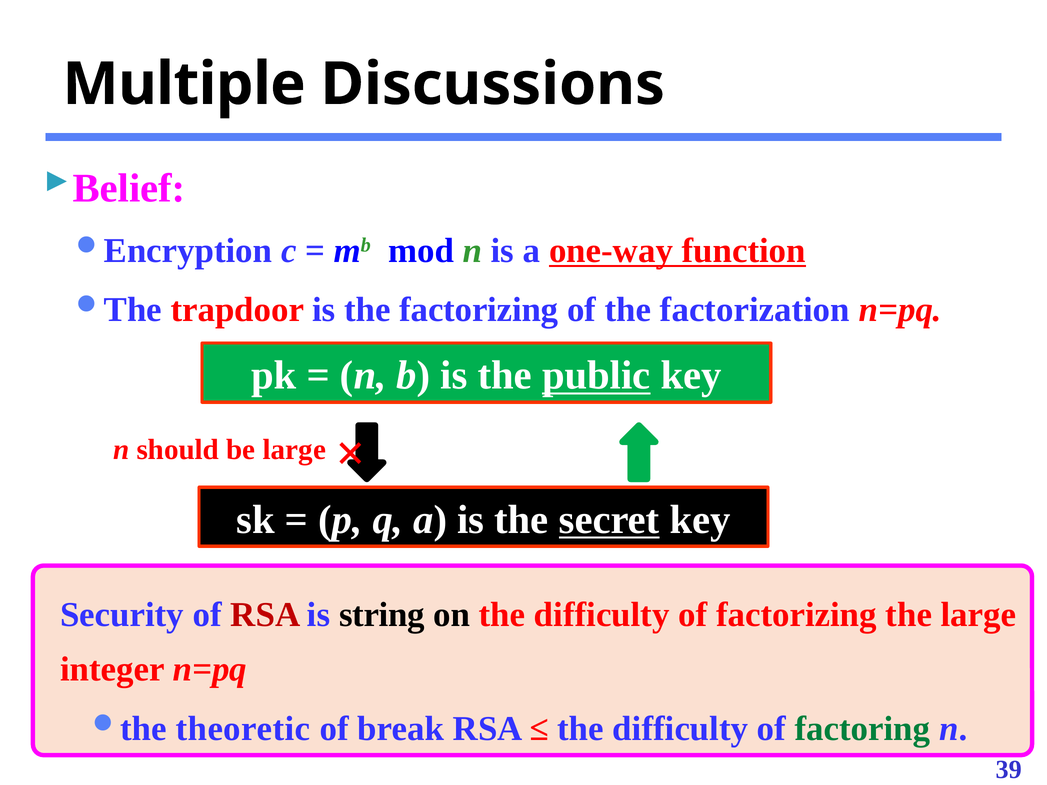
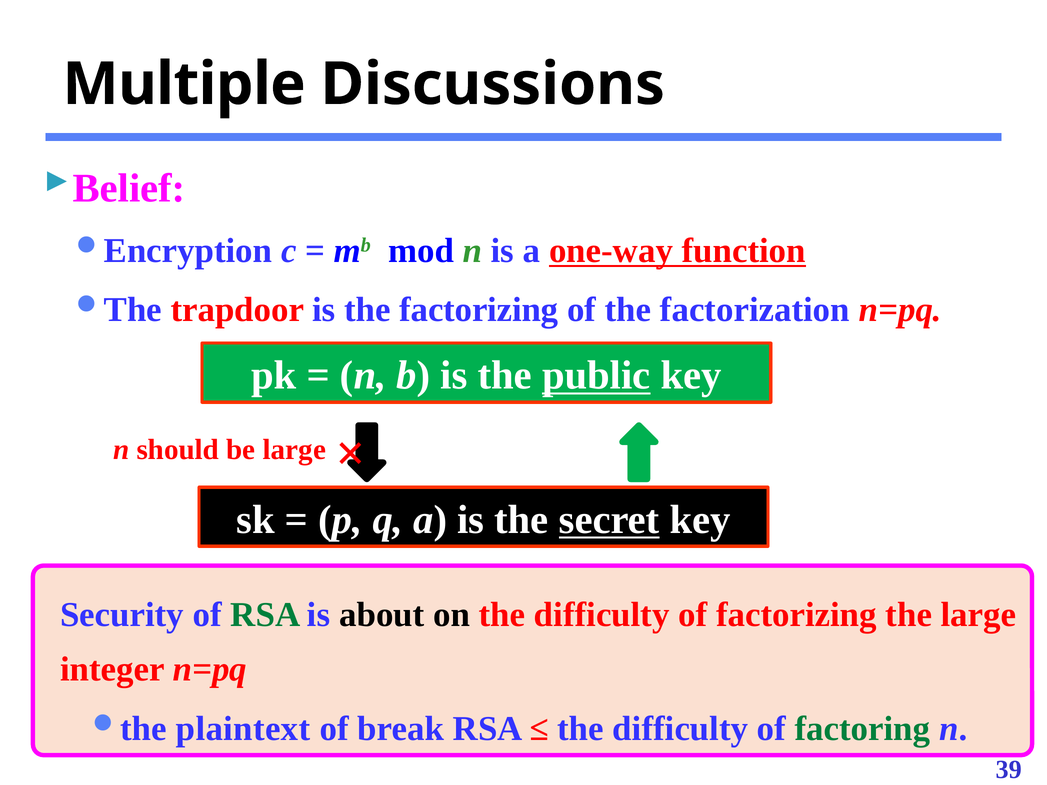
RSA at (265, 615) colour: red -> green
string: string -> about
theoretic: theoretic -> plaintext
